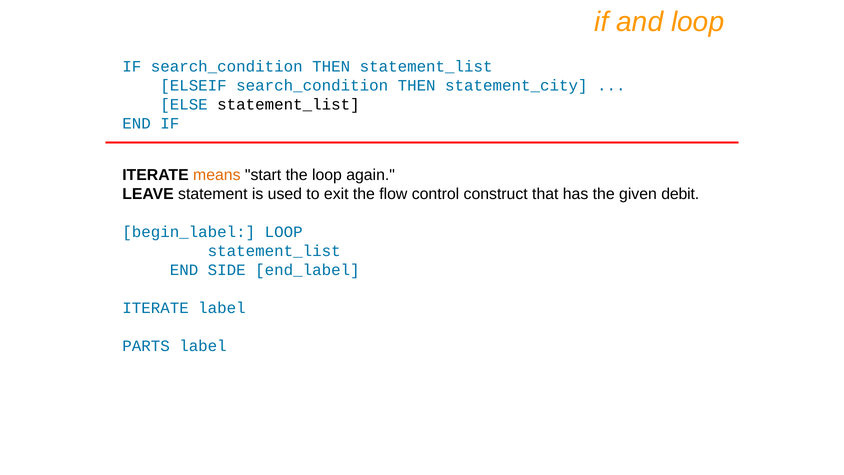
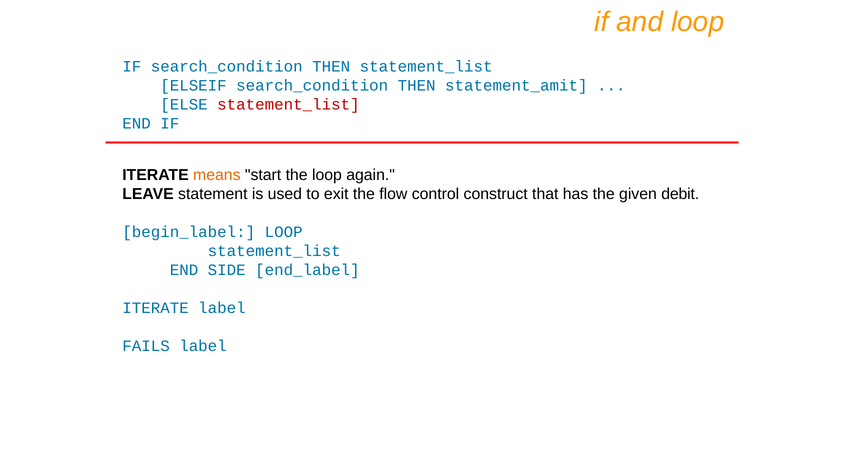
statement_city: statement_city -> statement_amit
statement_list at (288, 104) colour: black -> red
PARTS: PARTS -> FAILS
